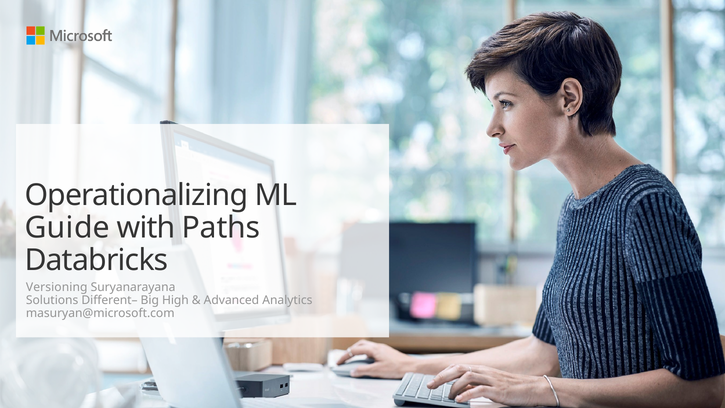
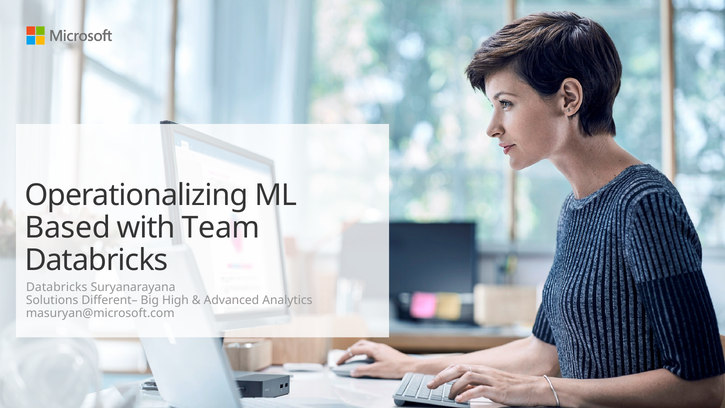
Guide: Guide -> Based
Paths: Paths -> Team
Versioning at (57, 287): Versioning -> Databricks
